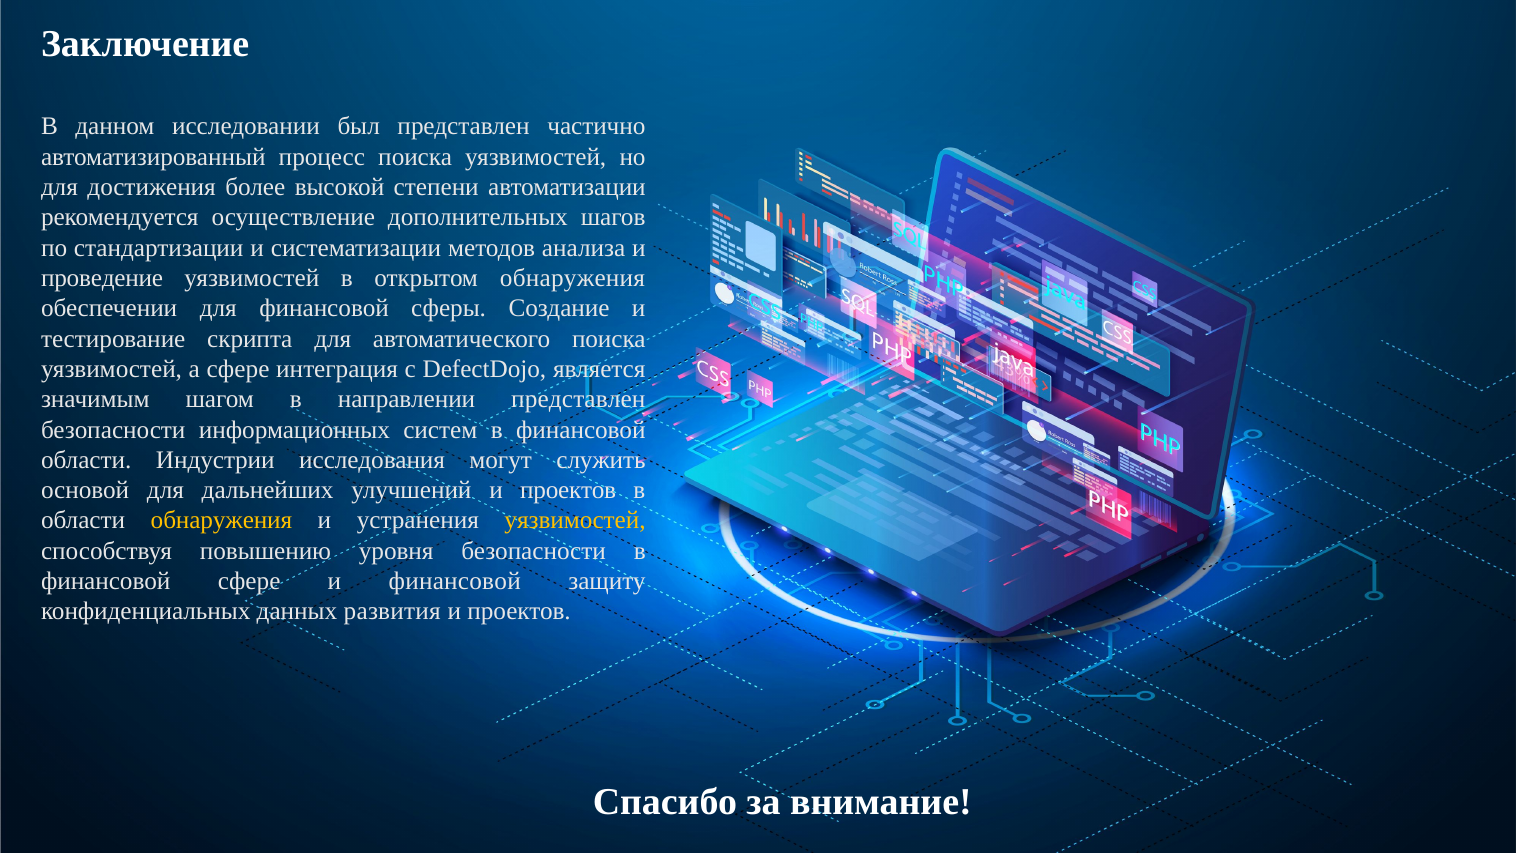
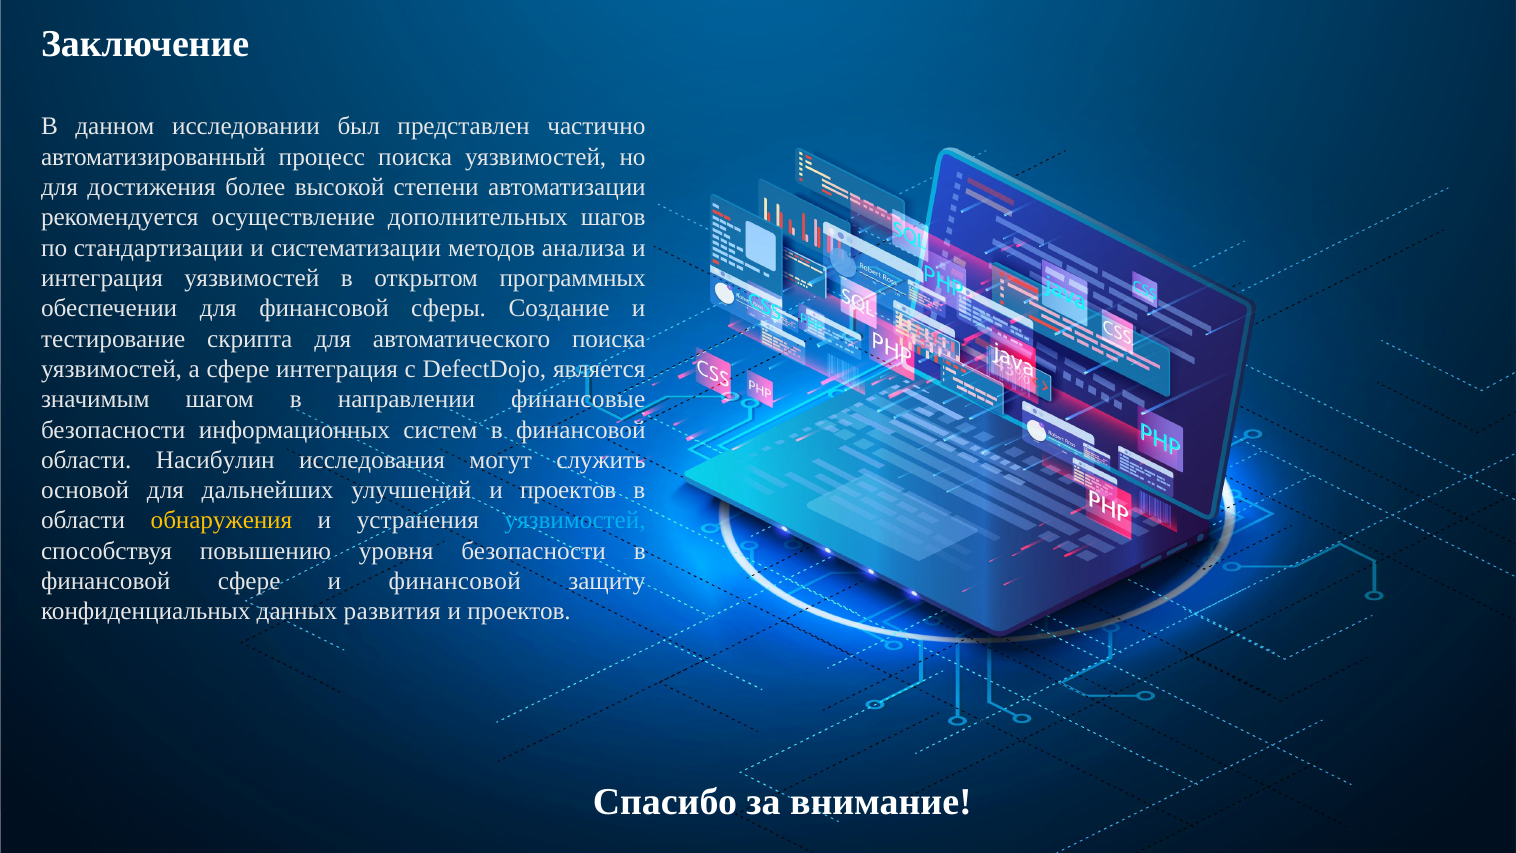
проведение at (102, 278): проведение -> интеграция
открытом обнаружения: обнаружения -> программных
направлении представлен: представлен -> финансовые
Индустрии: Индустрии -> Насибулин
уязвимостей at (575, 521) colour: yellow -> light blue
